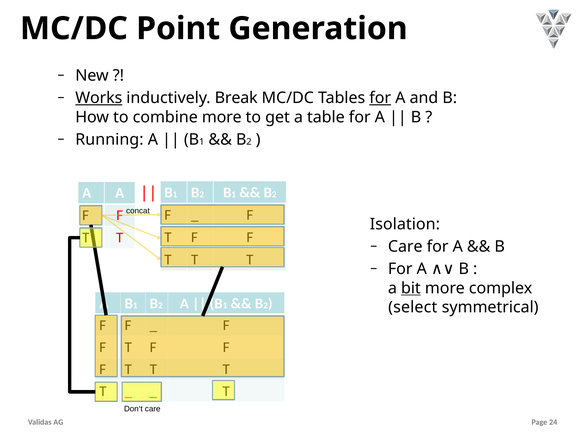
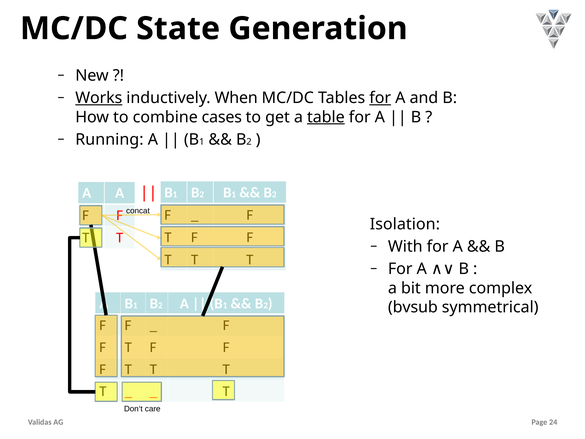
Point: Point -> State
Break: Break -> When
combine more: more -> cases
table underline: none -> present
Care at (405, 246): Care -> With
bit underline: present -> none
select: select -> bvsub
